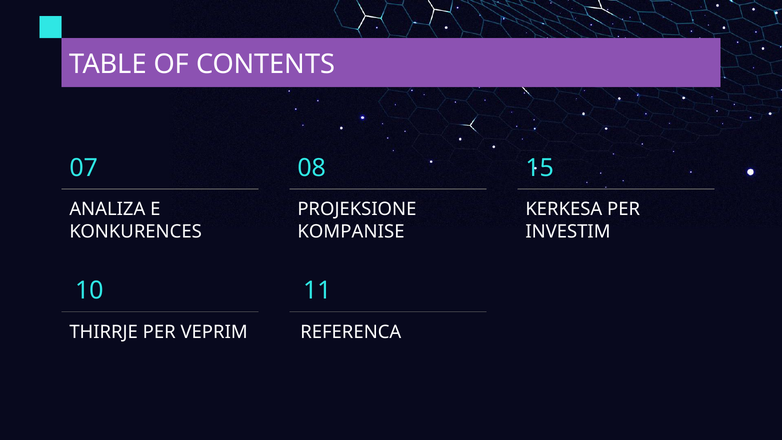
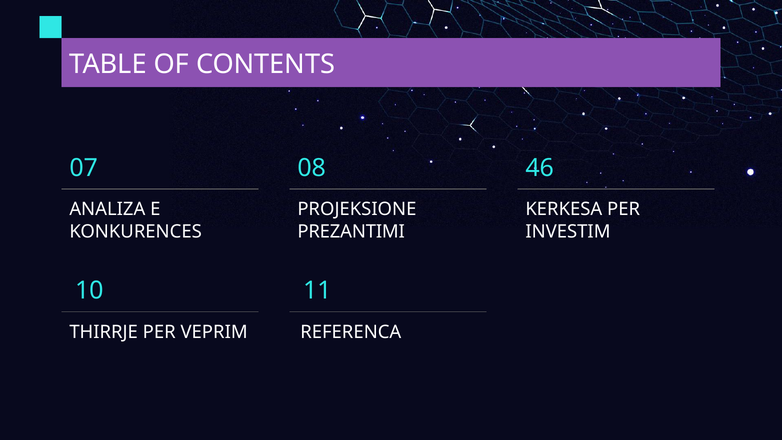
15: 15 -> 46
KOMPANISE: KOMPANISE -> PREZANTIMI
